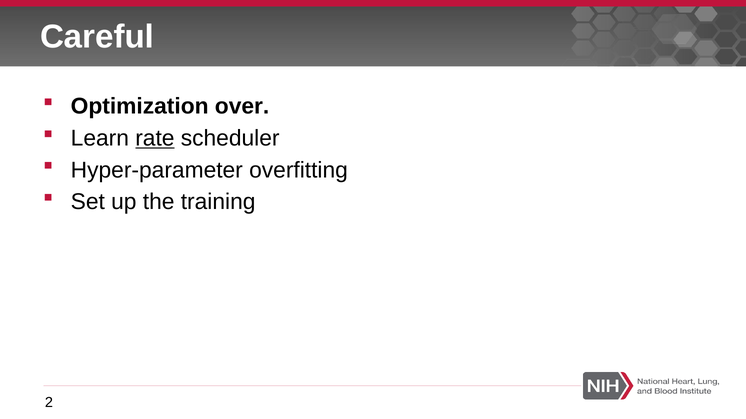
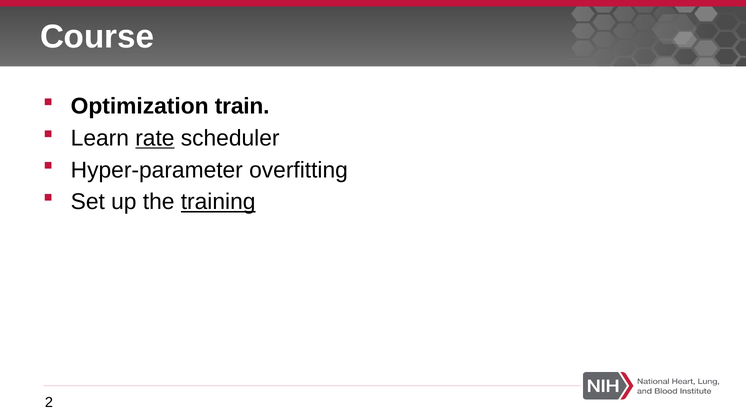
Careful: Careful -> Course
over: over -> train
training underline: none -> present
